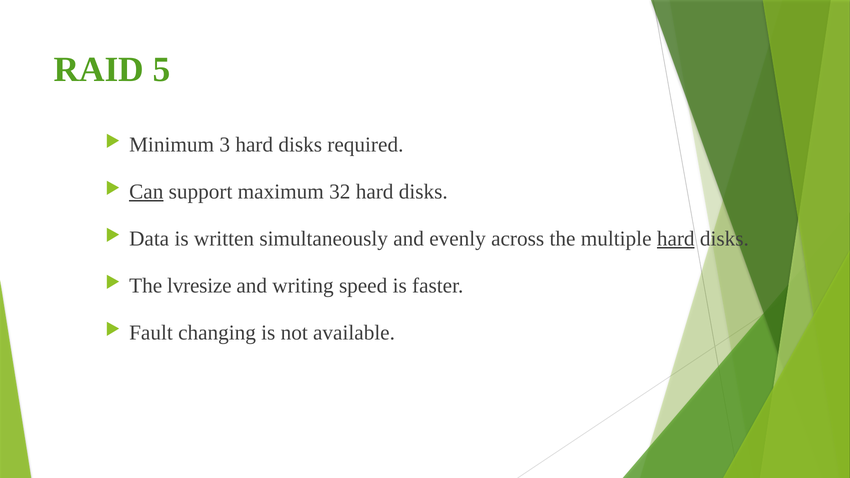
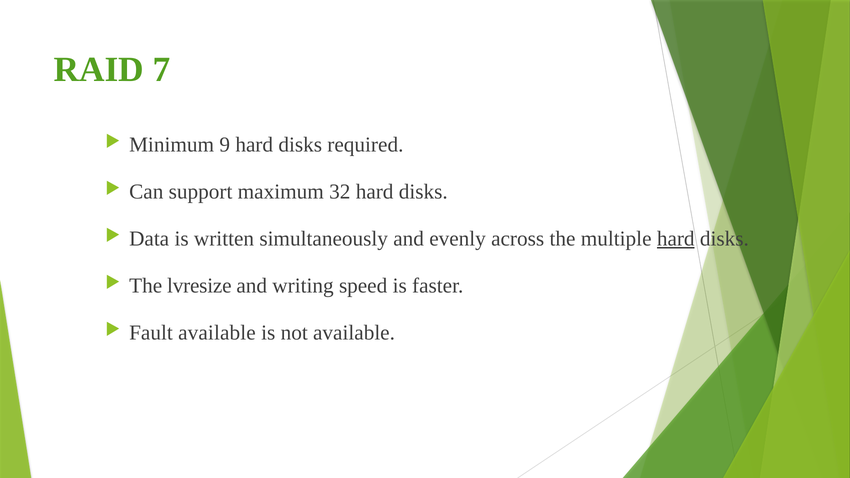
5: 5 -> 7
3: 3 -> 9
Can underline: present -> none
Fault changing: changing -> available
